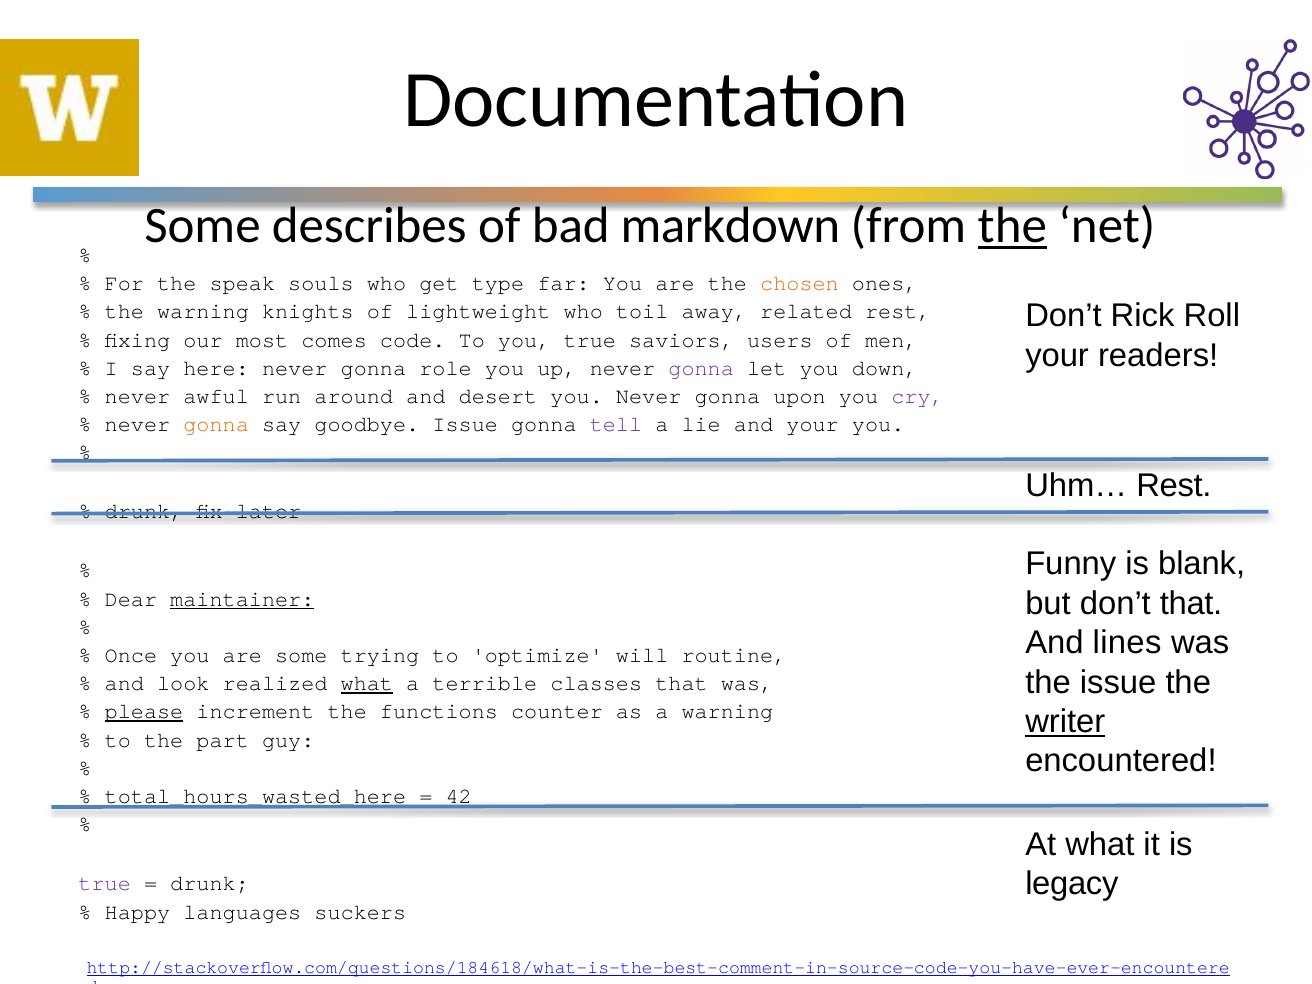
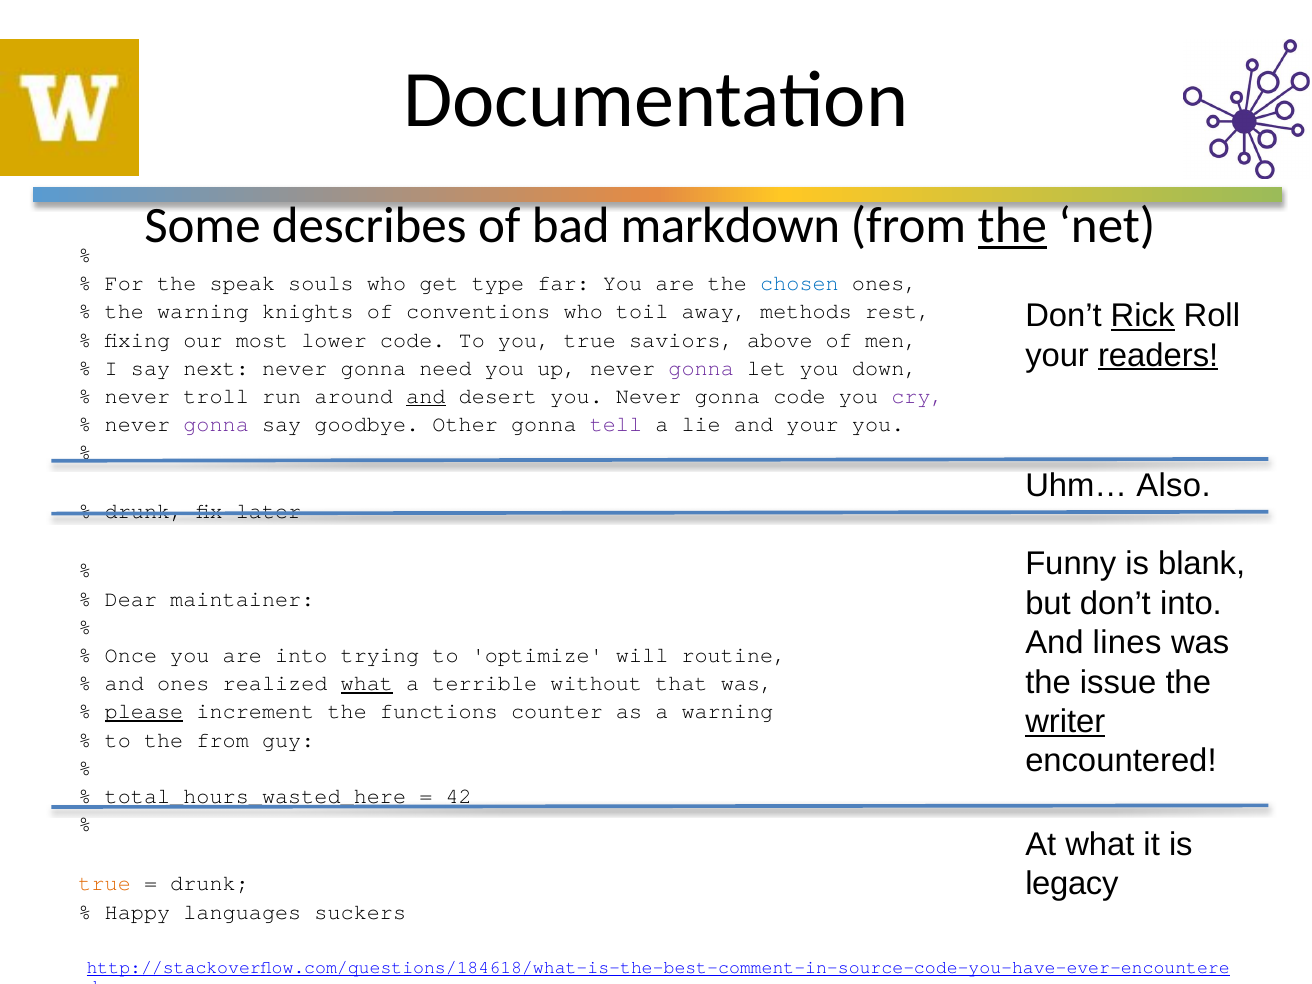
chosen colour: orange -> blue
Rick underline: none -> present
lightweight: lightweight -> conventions
related: related -> methods
comes: comes -> lower
users: users -> above
readers underline: none -> present
here: here -> next
role: role -> need
awful: awful -> troll
and at (426, 396) underline: none -> present
gonna upon: upon -> code
gonna at (216, 424) colour: orange -> purple
goodbye Issue: Issue -> Other
Uhm… Rest: Rest -> Also
don’t that: that -> into
maintainer underline: present -> none
are some: some -> into
and look: look -> ones
classes: classes -> without
the part: part -> from
true at (105, 884) colour: purple -> orange
